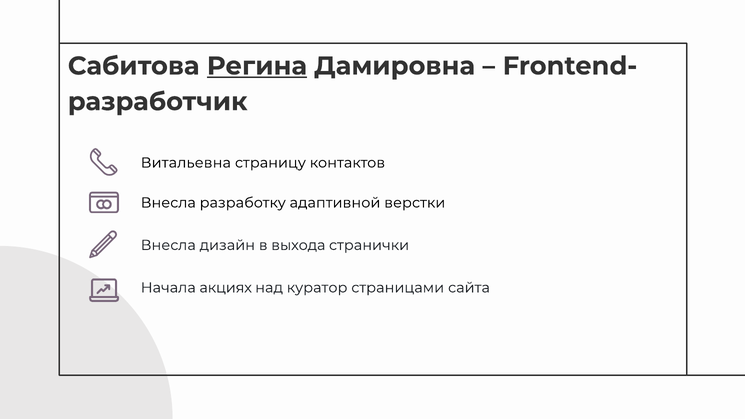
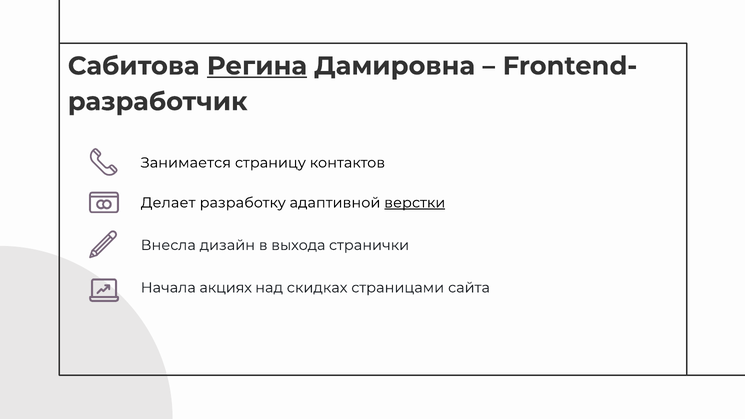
Витальевна: Витальевна -> Занимается
Внесла at (168, 203): Внесла -> Делает
верстки underline: none -> present
куратор: куратор -> скидках
